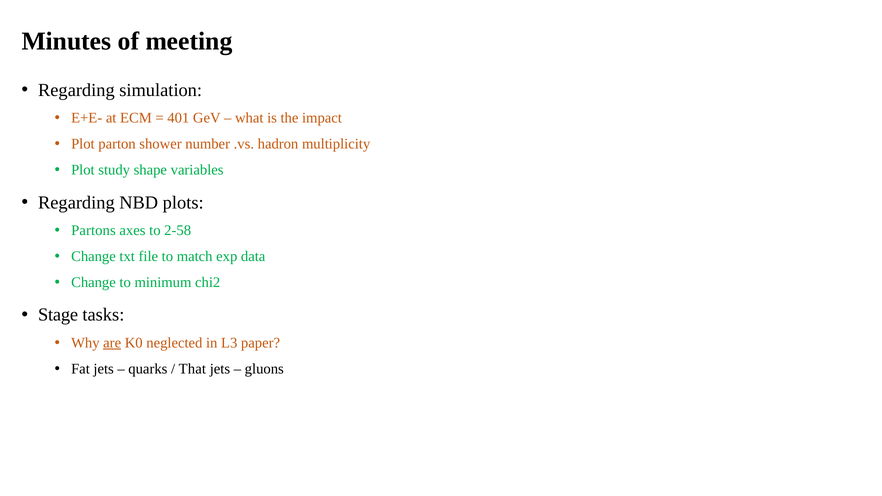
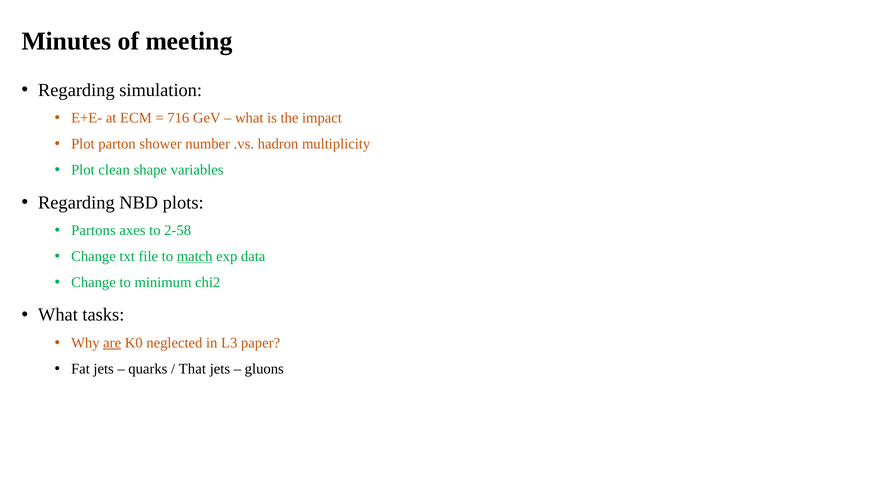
401: 401 -> 716
study: study -> clean
match underline: none -> present
Stage at (58, 315): Stage -> What
